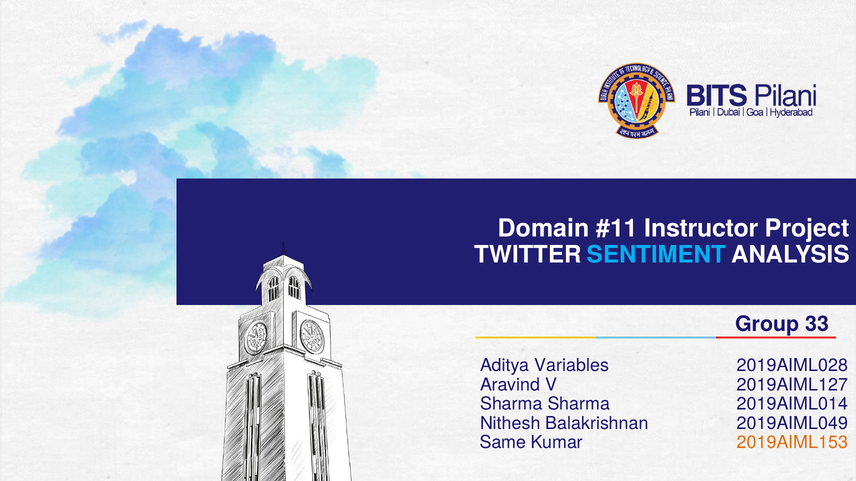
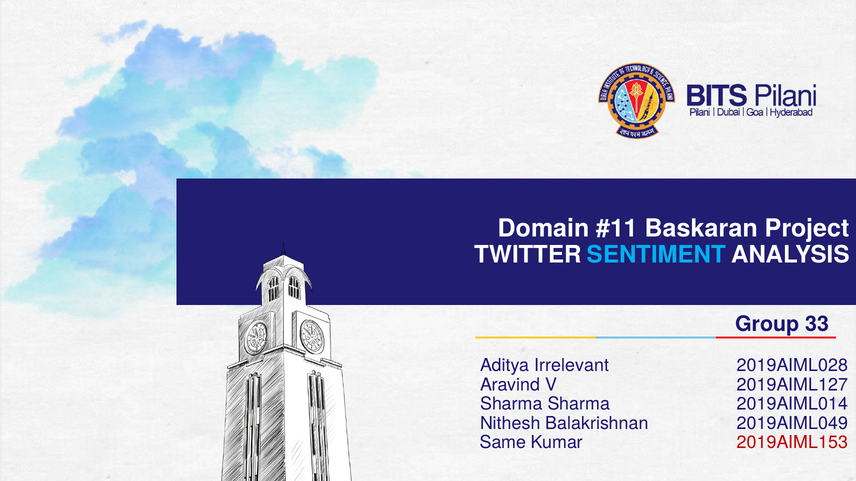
Instructor: Instructor -> Baskaran
Variables: Variables -> Irrelevant
2019AIML153 colour: orange -> red
